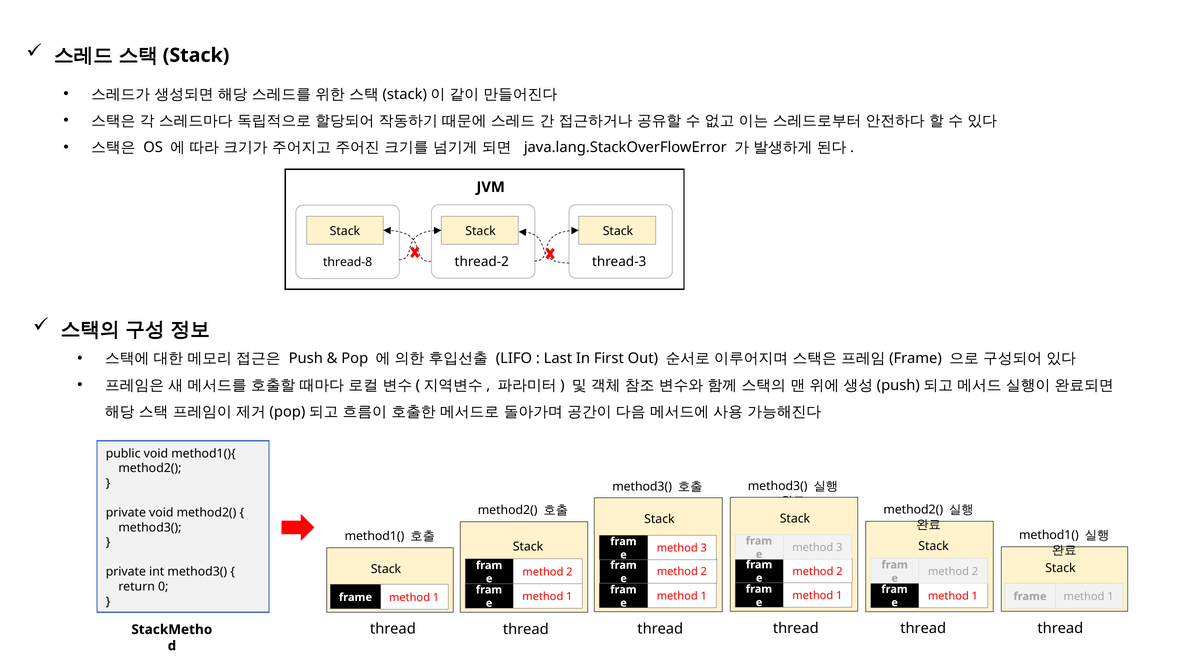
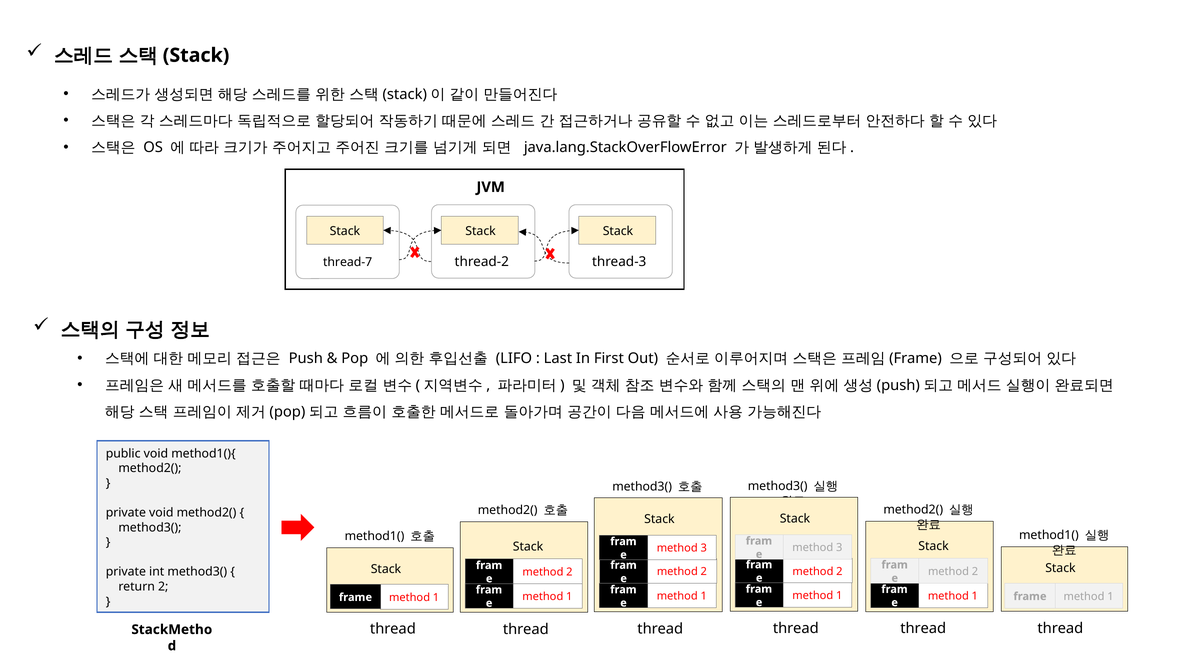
thread-8: thread-8 -> thread-7
return 0: 0 -> 2
